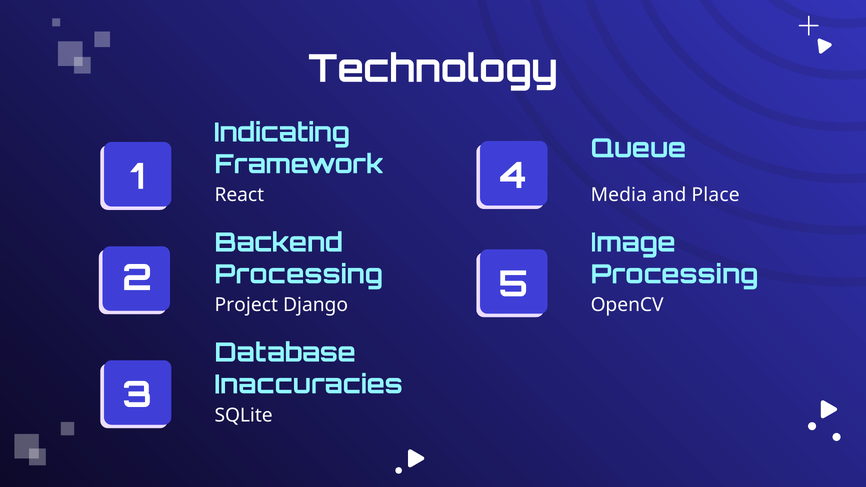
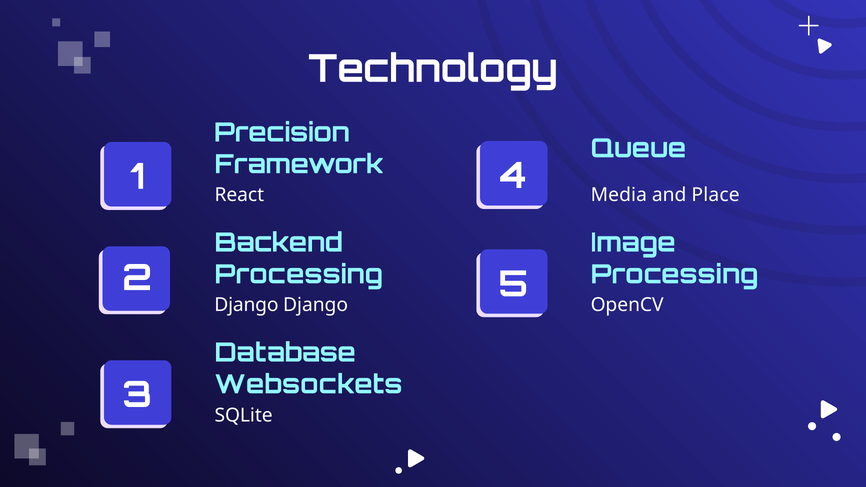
Indicating: Indicating -> Precision
Project at (246, 305): Project -> Django
Inaccuracies: Inaccuracies -> Websockets
